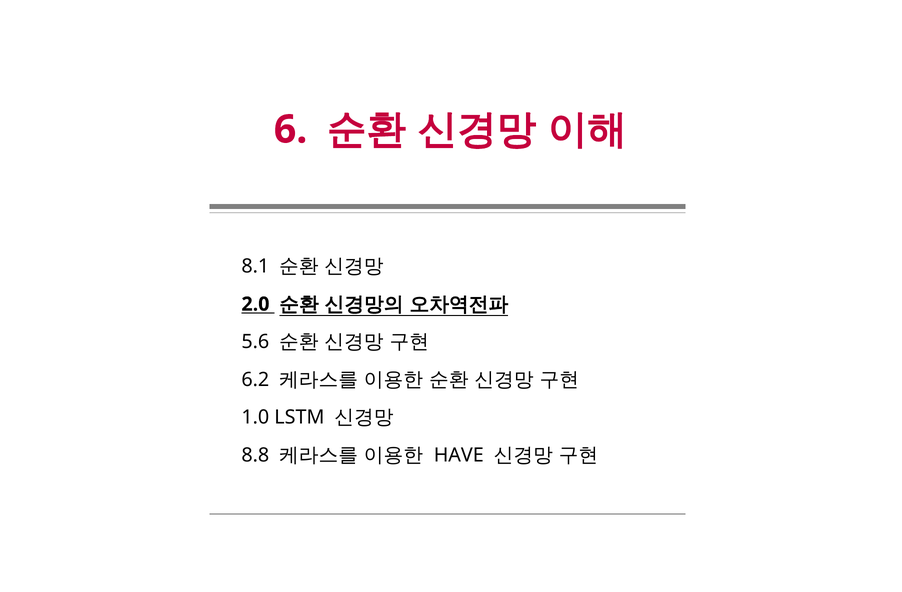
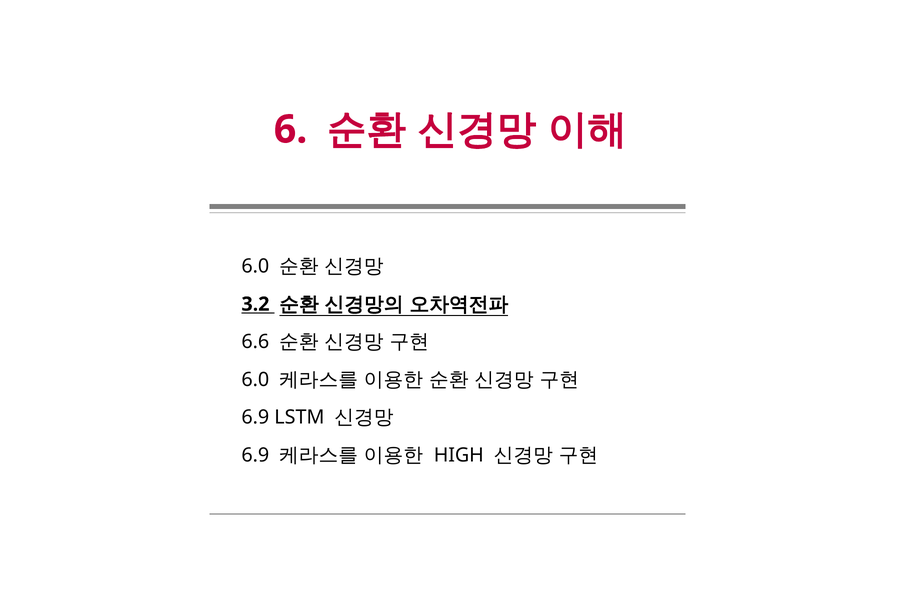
8.1 at (255, 267): 8.1 -> 6.0
2.0: 2.0 -> 3.2
5.6: 5.6 -> 6.6
6.2 at (255, 380): 6.2 -> 6.0
1.0 at (255, 418): 1.0 -> 6.9
8.8 at (255, 455): 8.8 -> 6.9
HAVE: HAVE -> HIGH
